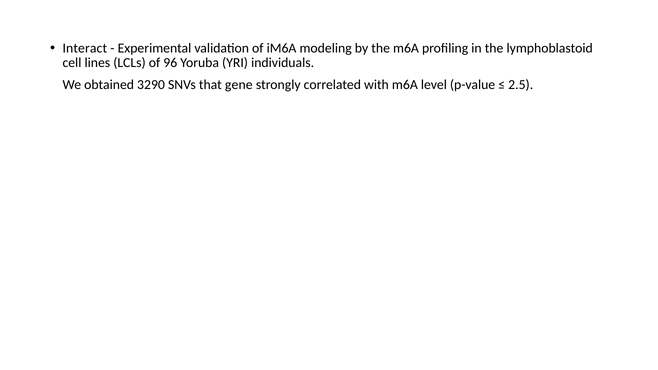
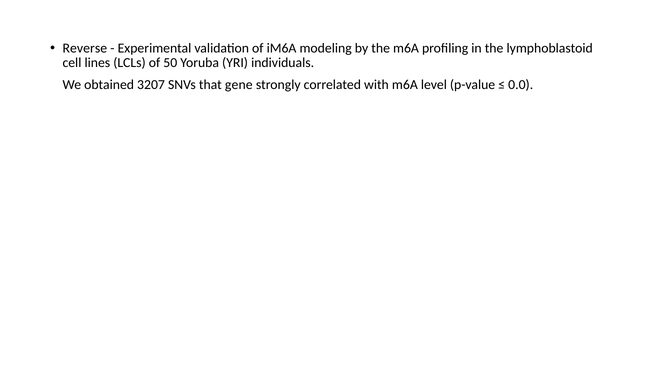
Interact: Interact -> Reverse
96: 96 -> 50
3290: 3290 -> 3207
2.5: 2.5 -> 0.0
